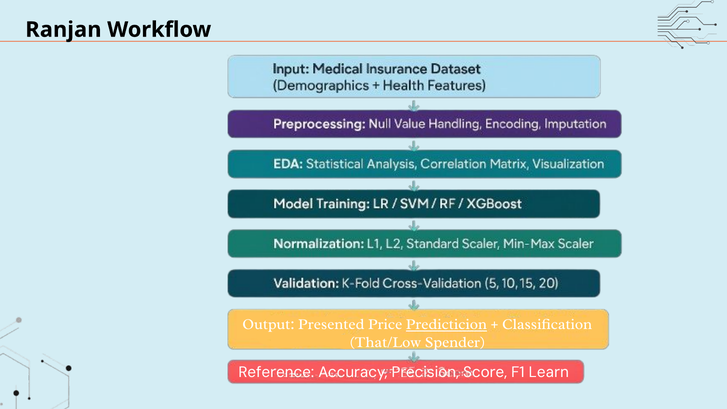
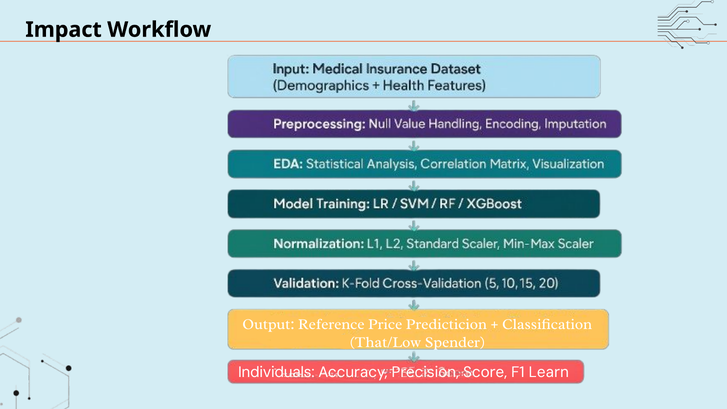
Ranjan: Ranjan -> Impact
Presented: Presented -> Reference
Predicticion underline: present -> none
Reference: Reference -> Individuals
